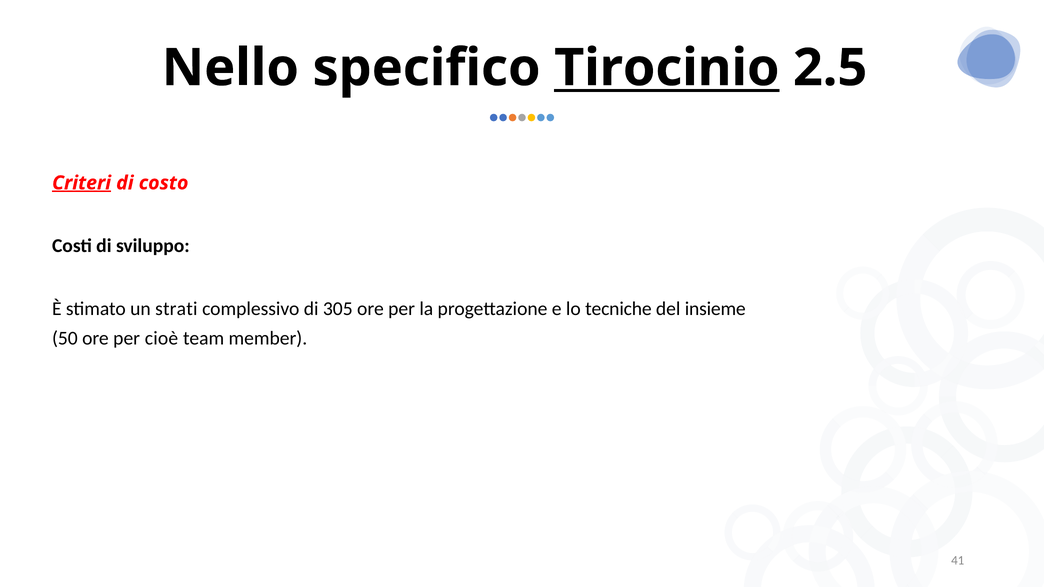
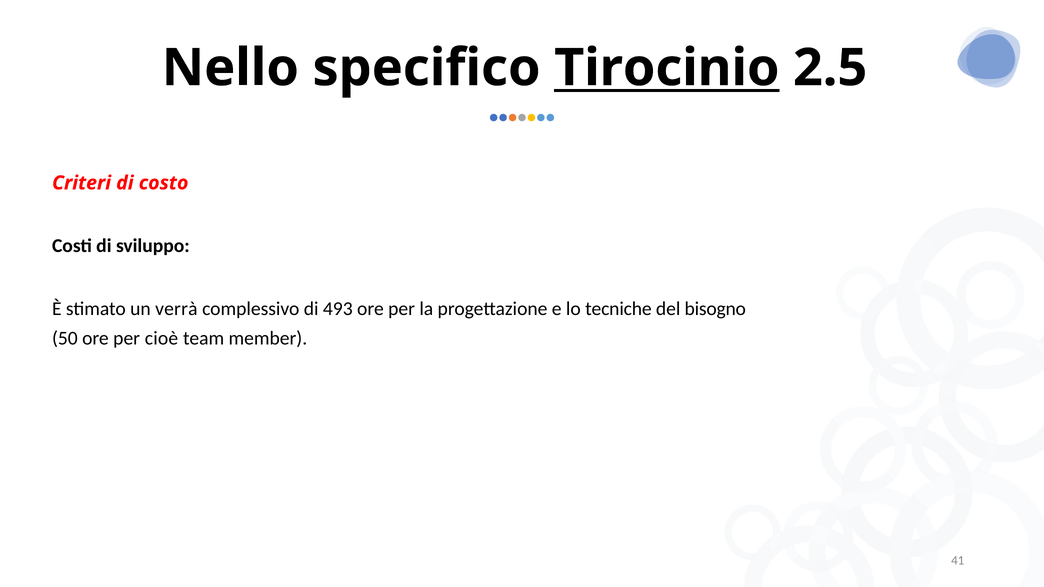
Criteri underline: present -> none
strati: strati -> verrà
305: 305 -> 493
insieme: insieme -> bisogno
